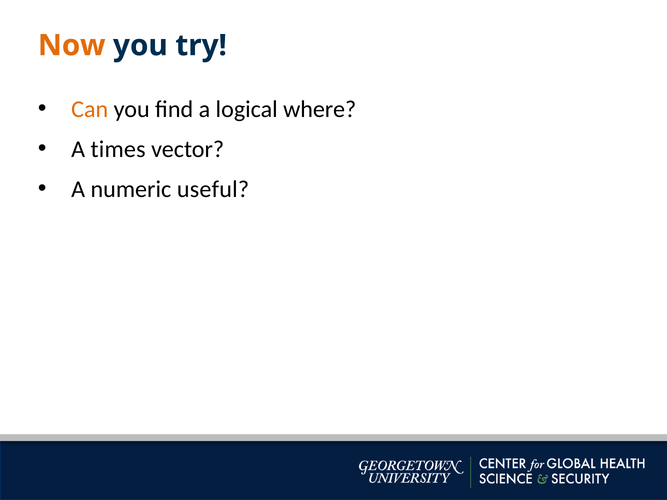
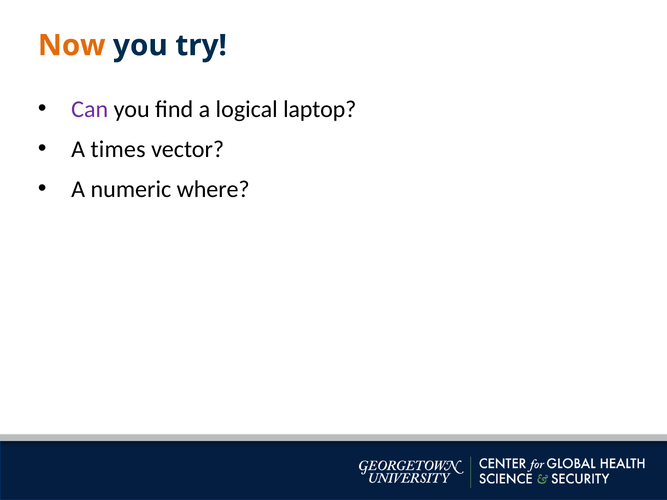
Can colour: orange -> purple
where: where -> laptop
useful: useful -> where
